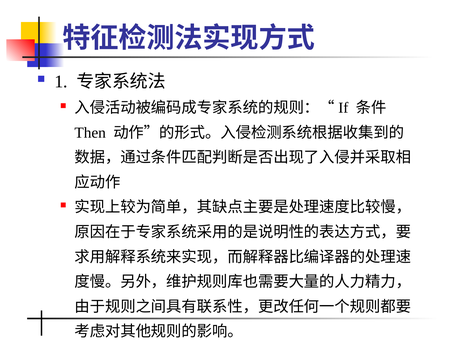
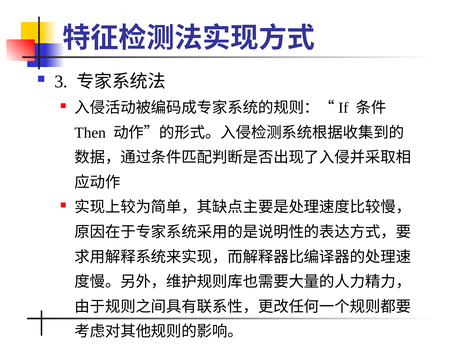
1: 1 -> 3
